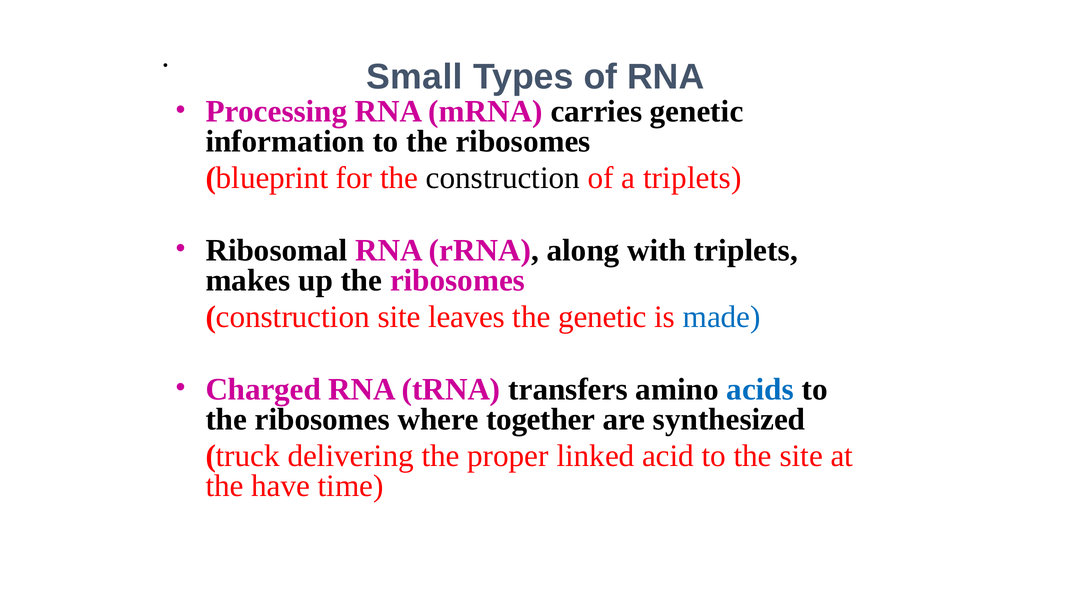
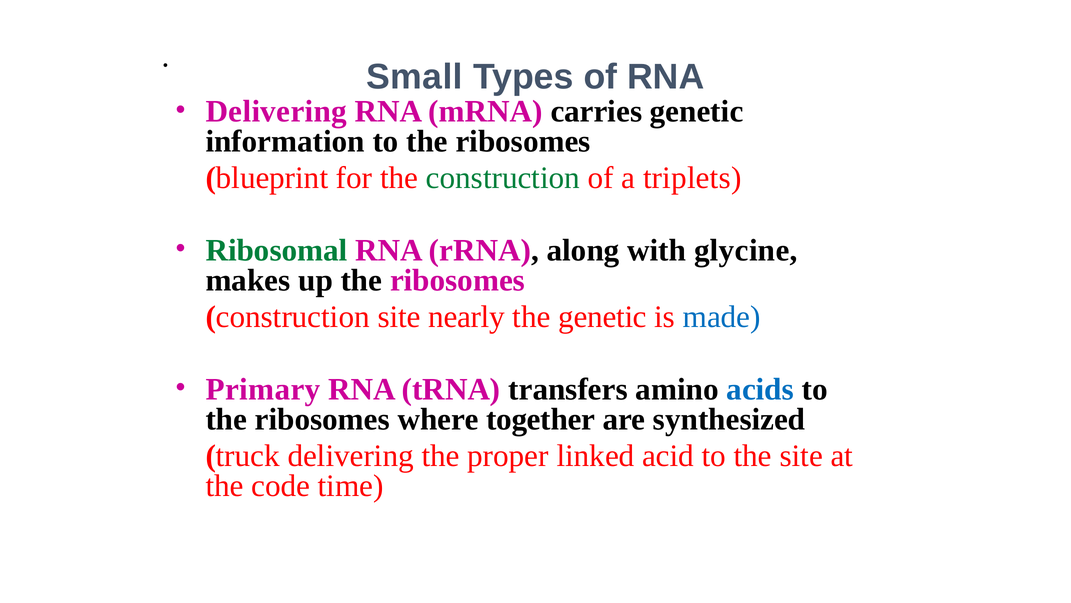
Processing at (276, 111): Processing -> Delivering
construction at (503, 178) colour: black -> green
Ribosomal colour: black -> green
with triplets: triplets -> glycine
leaves: leaves -> nearly
Charged: Charged -> Primary
have: have -> code
